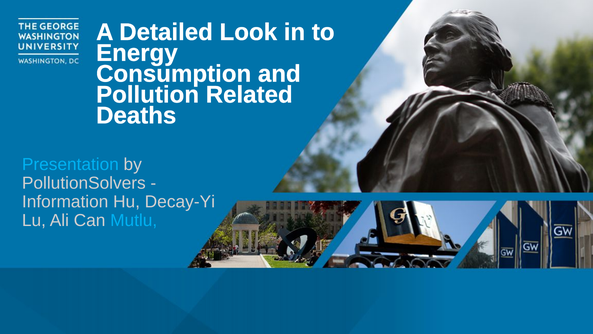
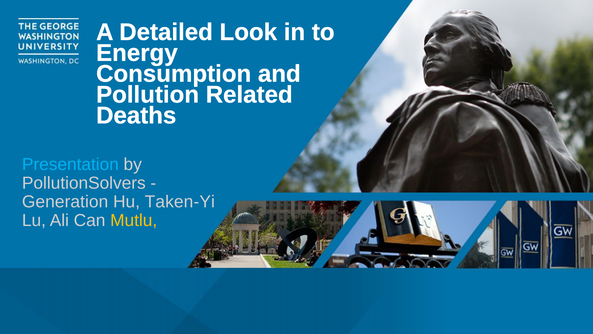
Information: Information -> Generation
Decay-Yi: Decay-Yi -> Taken-Yi
Mutlu colour: light blue -> yellow
